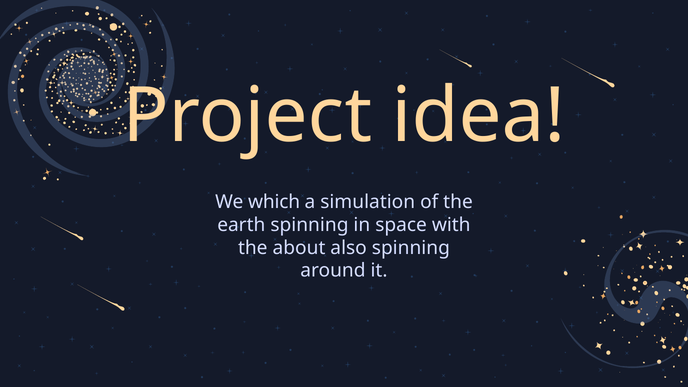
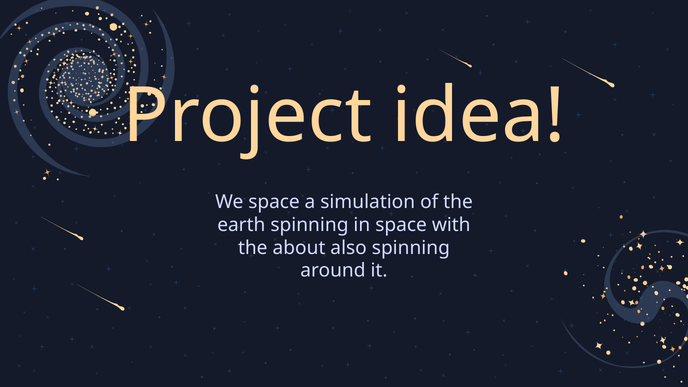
We which: which -> space
